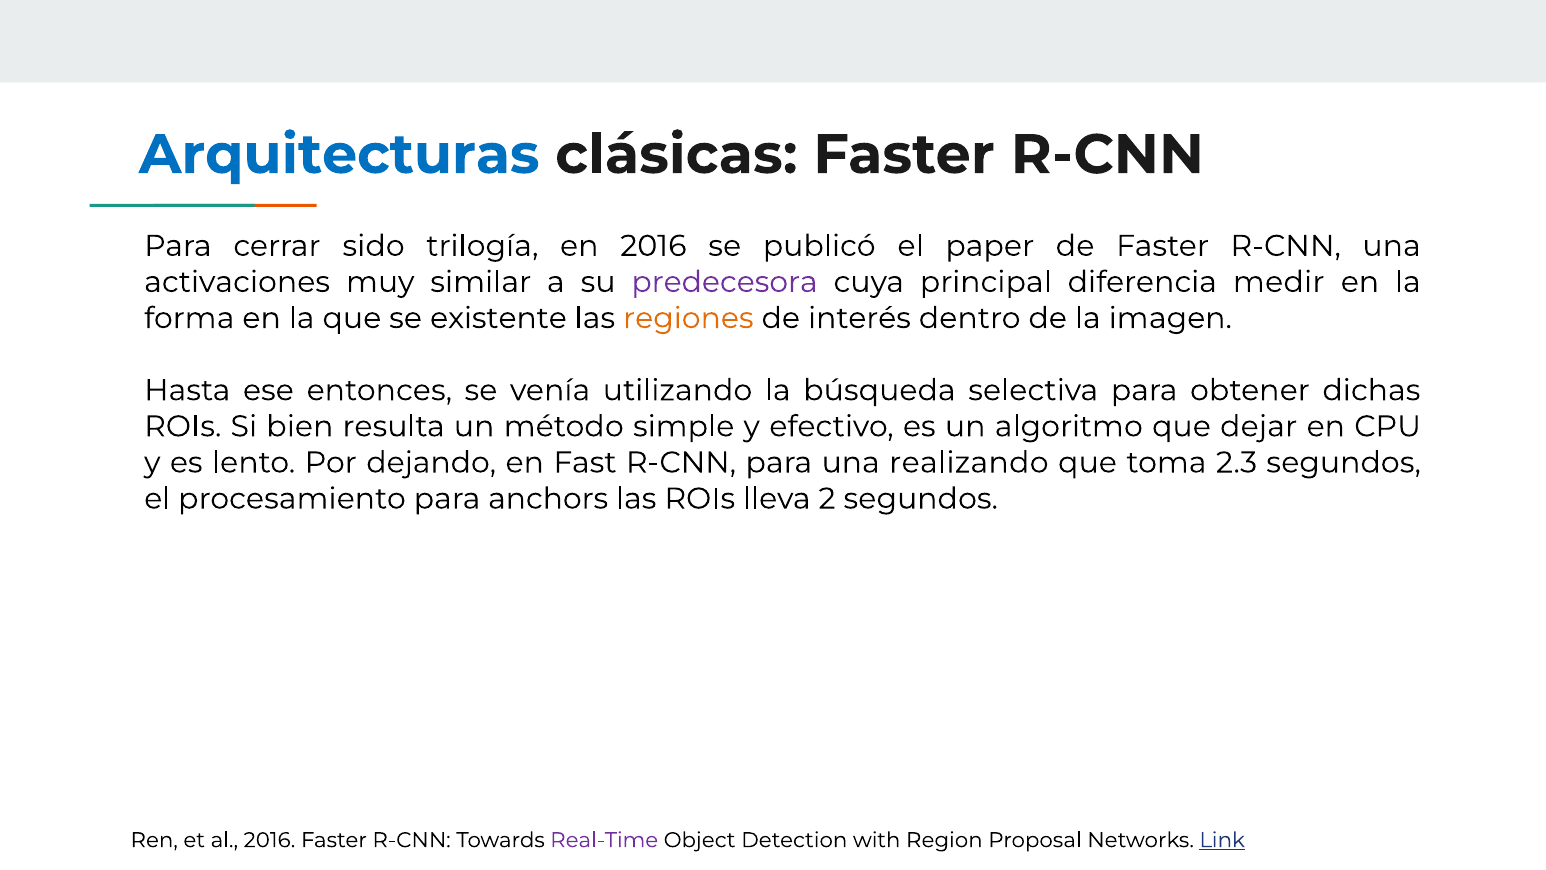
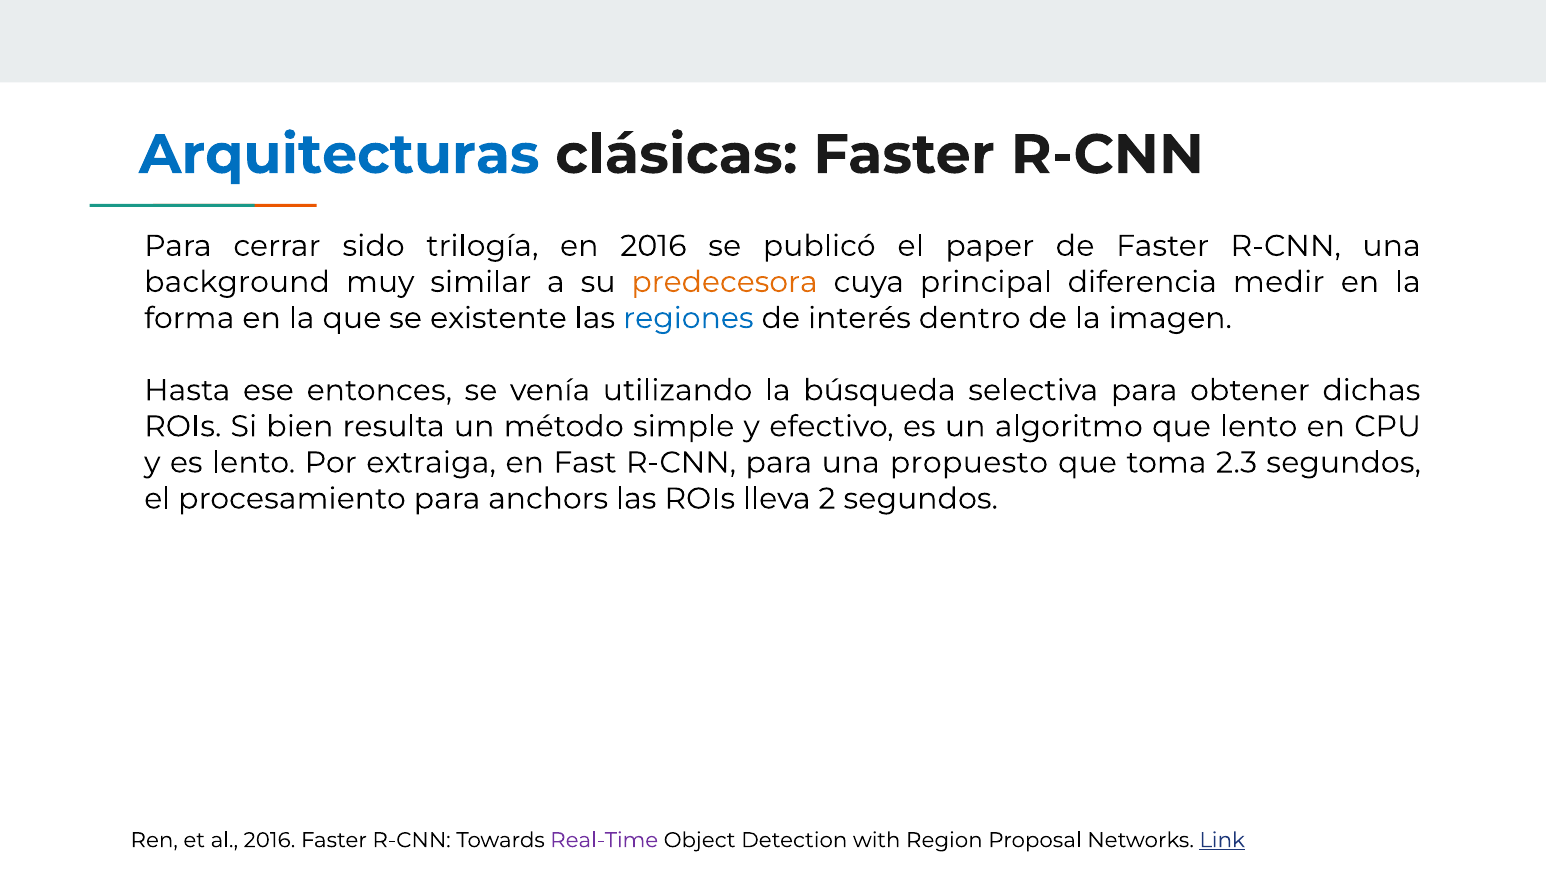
activaciones: activaciones -> background
predecesora colour: purple -> orange
regiones colour: orange -> blue
que dejar: dejar -> lento
dejando: dejando -> extraiga
realizando: realizando -> propuesto
